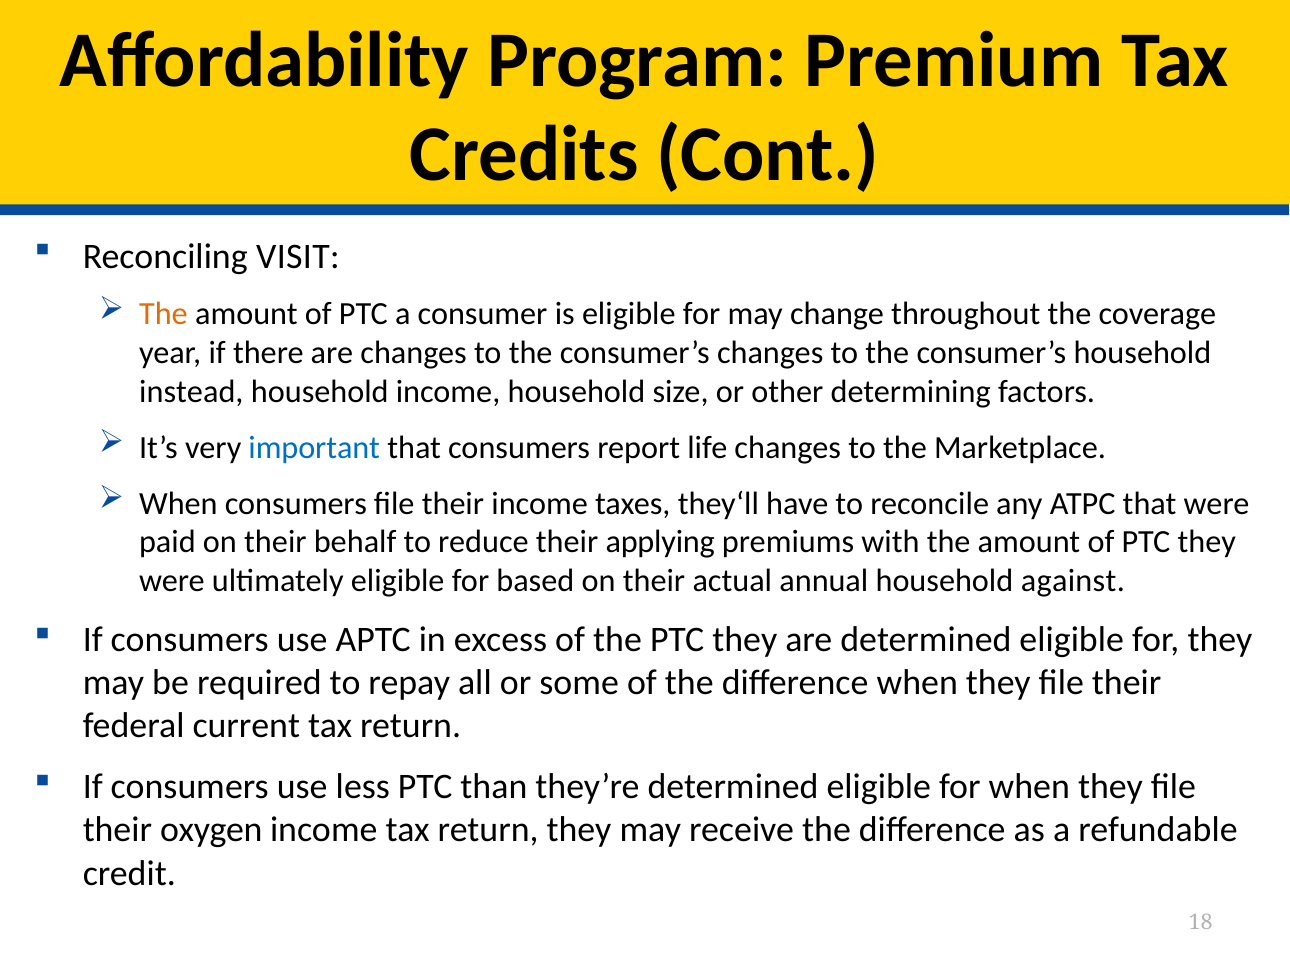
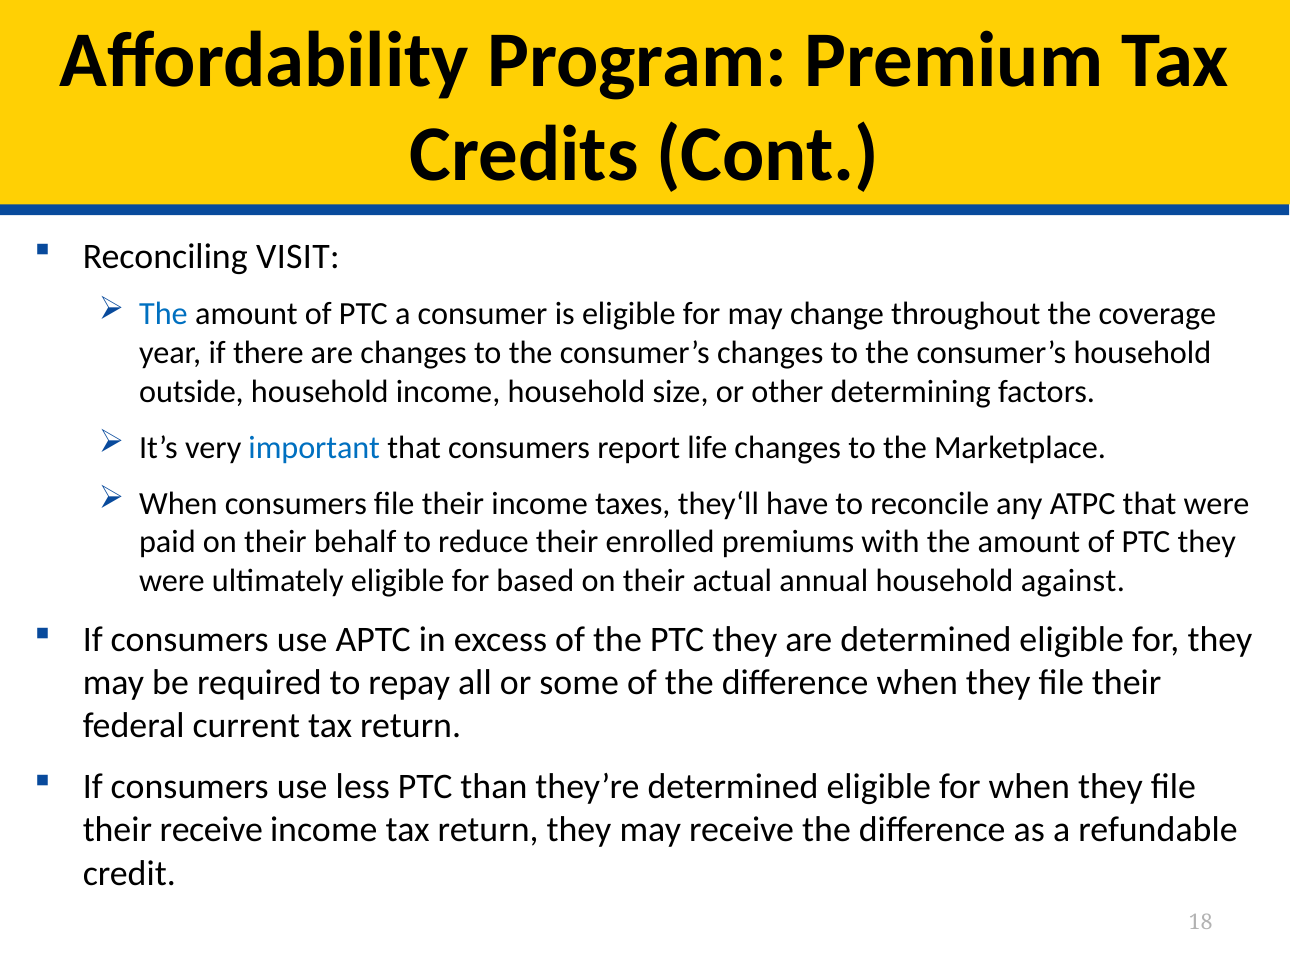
The at (163, 314) colour: orange -> blue
instead: instead -> outside
applying: applying -> enrolled
their oxygen: oxygen -> receive
